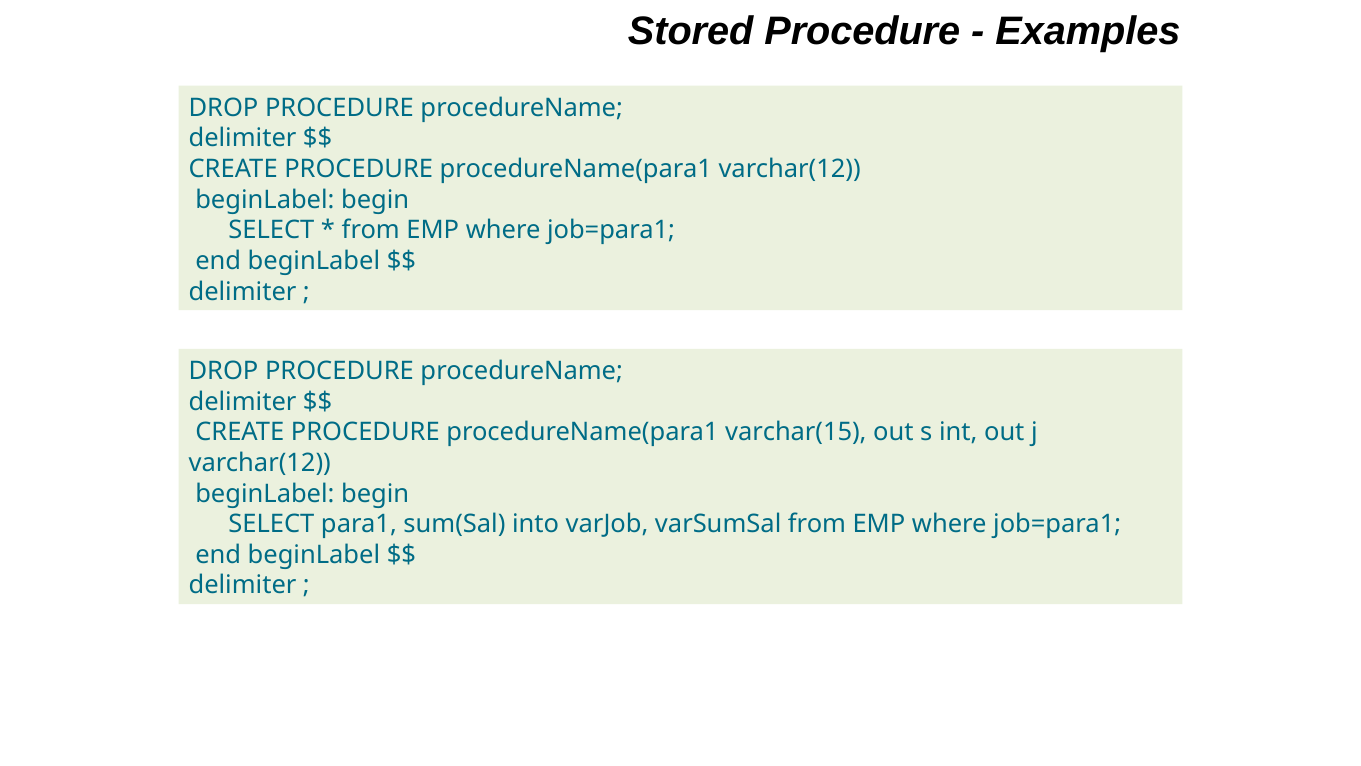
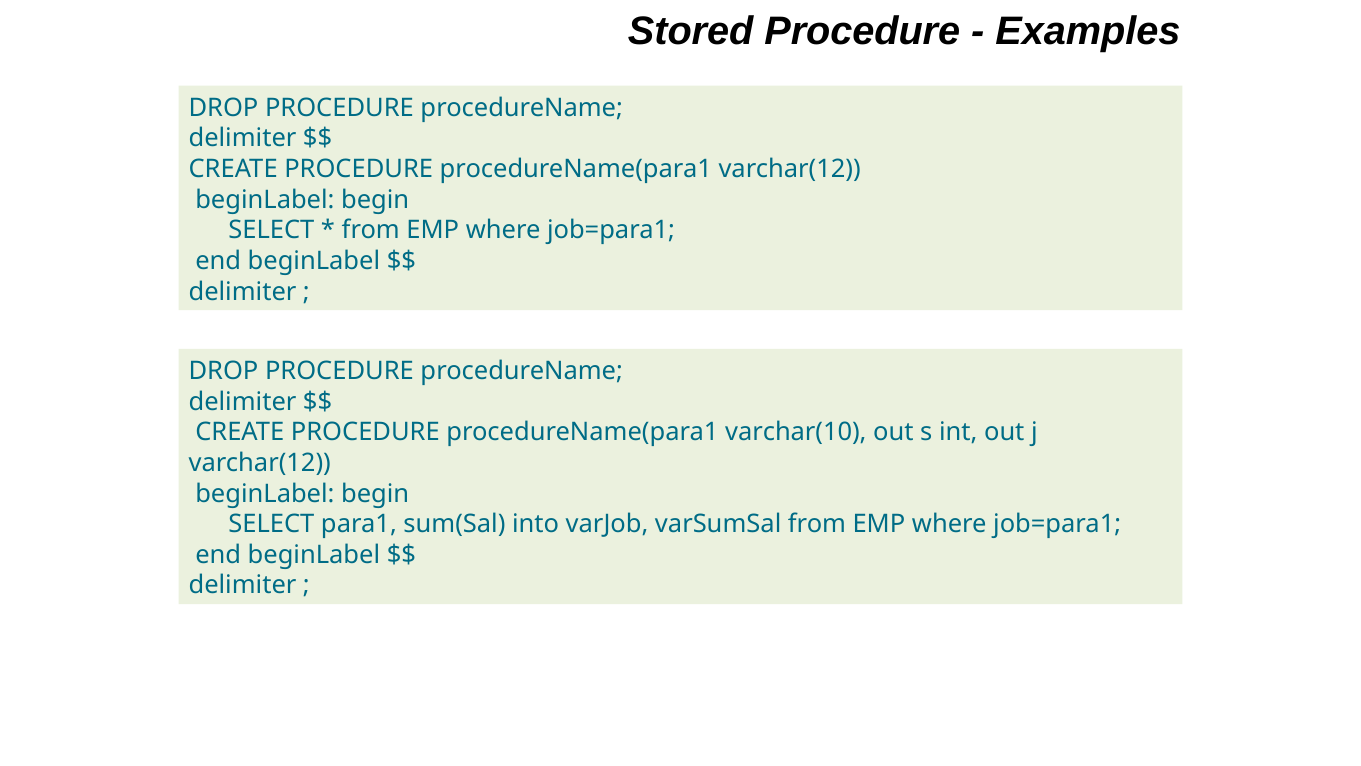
varchar(15: varchar(15 -> varchar(10
